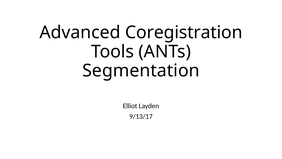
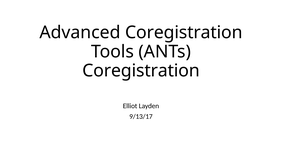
Segmentation at (141, 70): Segmentation -> Coregistration
